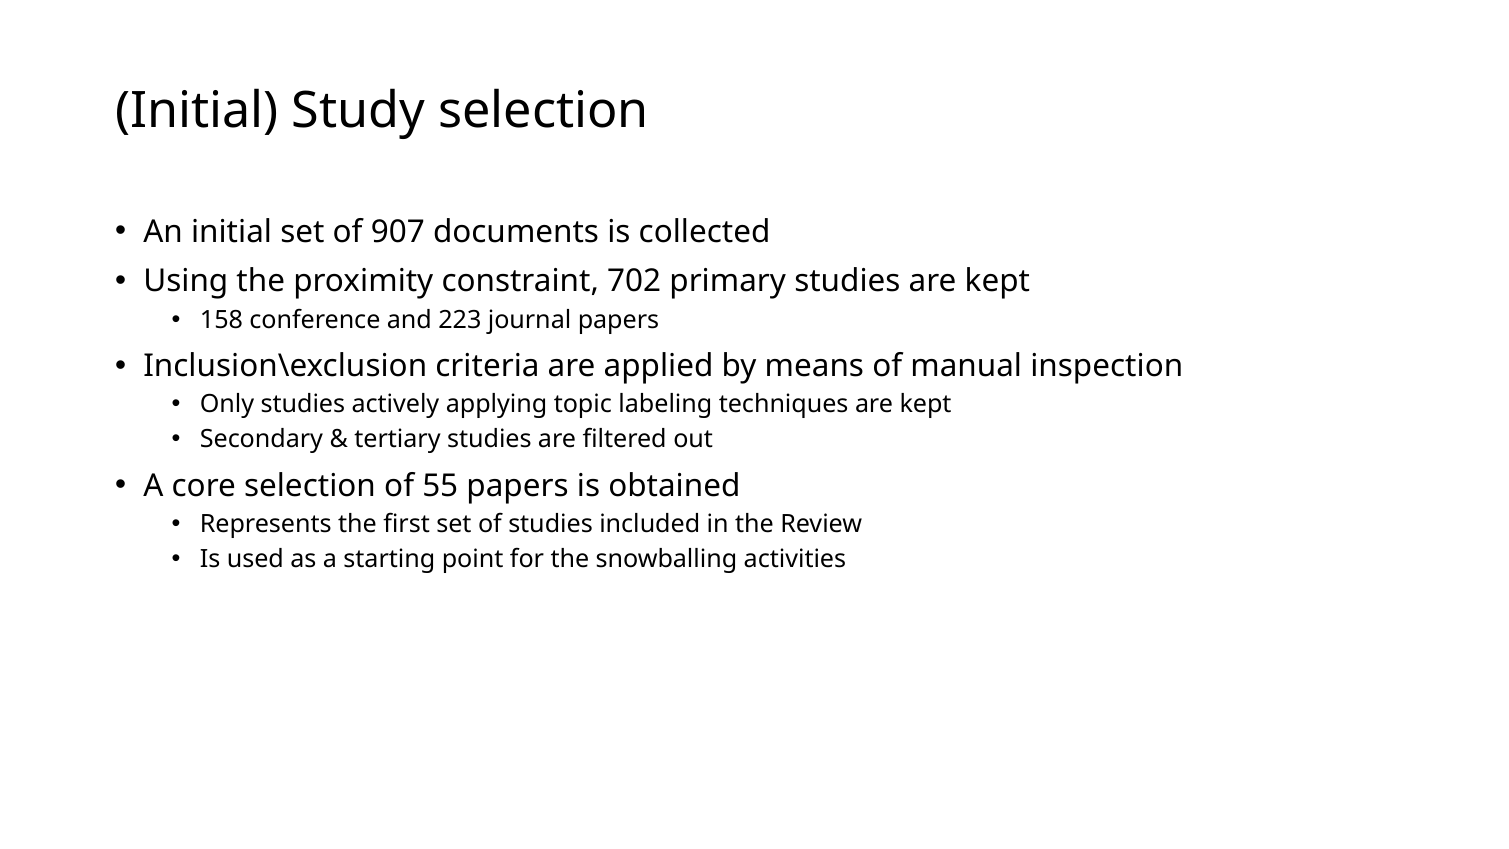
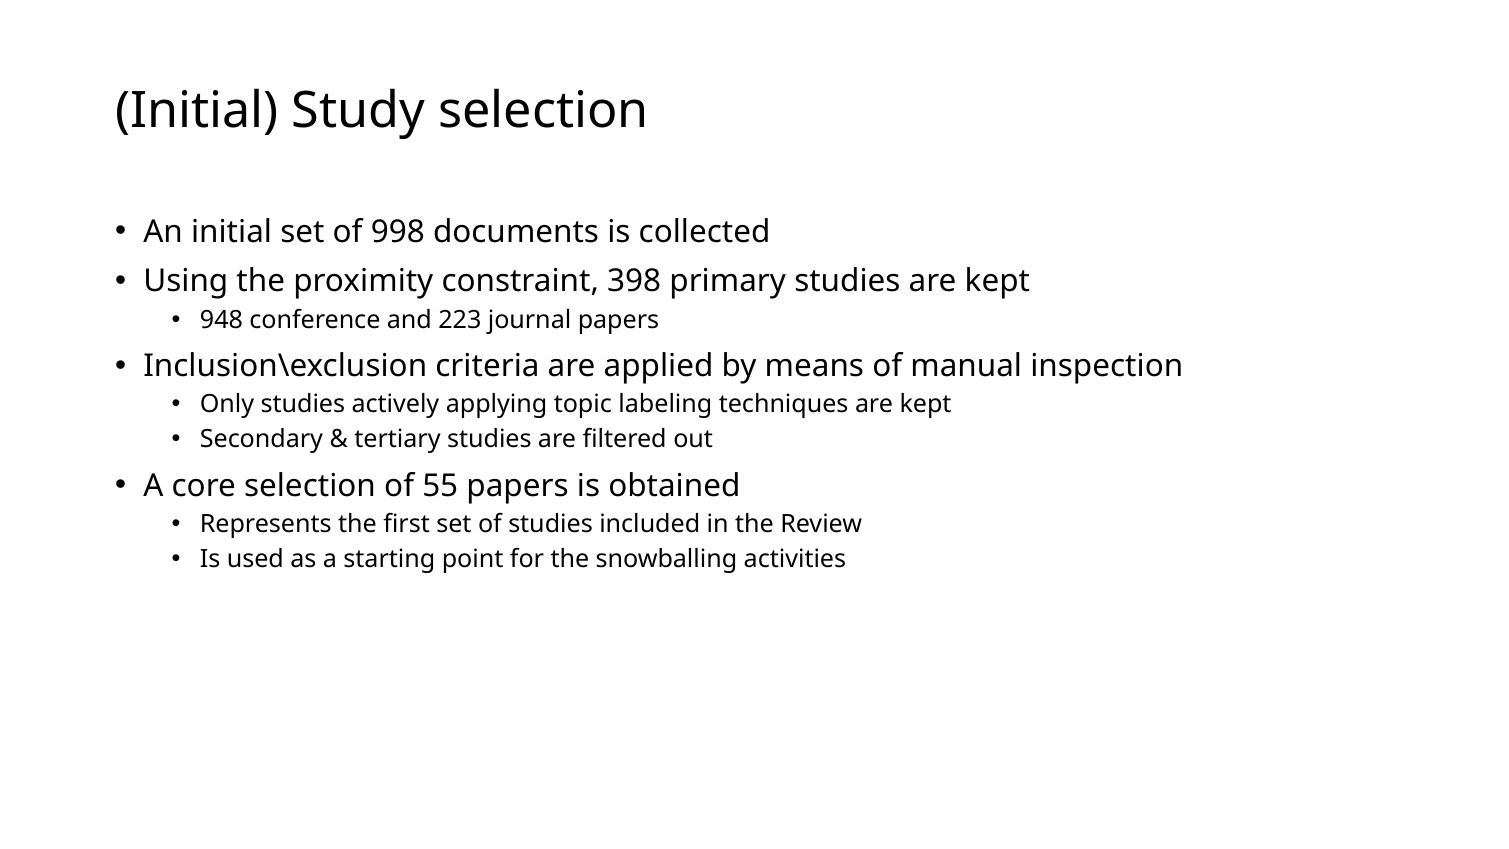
907: 907 -> 998
702: 702 -> 398
158: 158 -> 948
